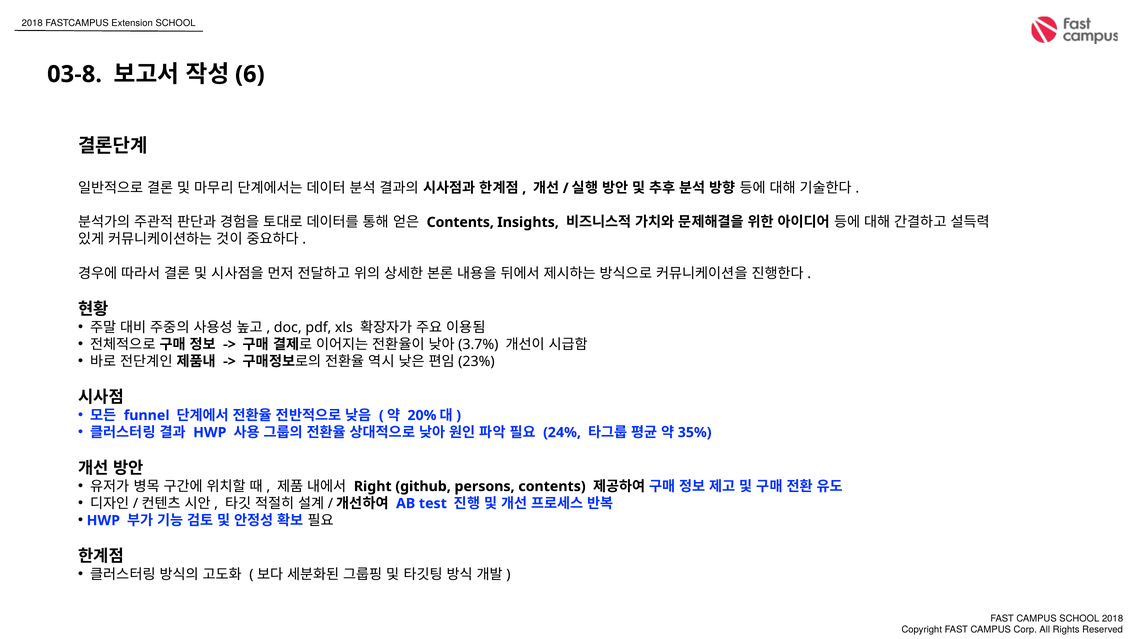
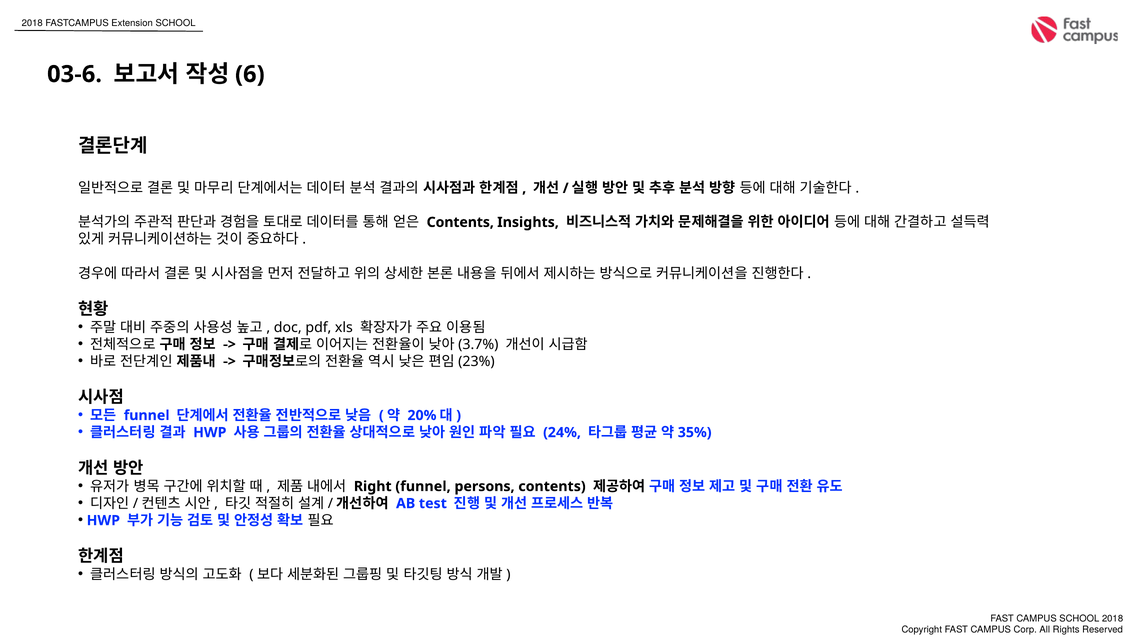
03-8: 03-8 -> 03-6
Right github: github -> funnel
